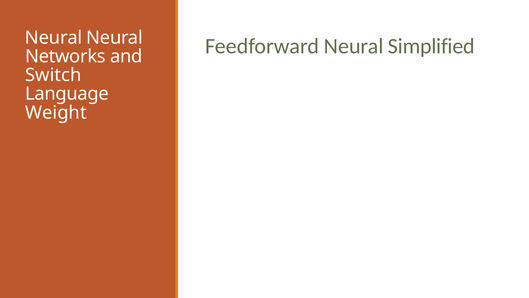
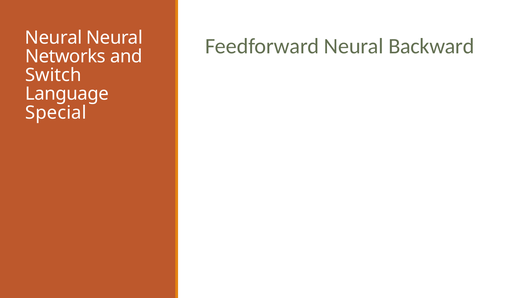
Simplified: Simplified -> Backward
Weight: Weight -> Special
